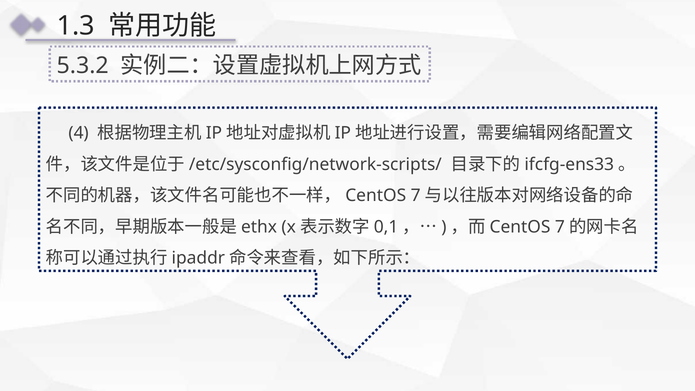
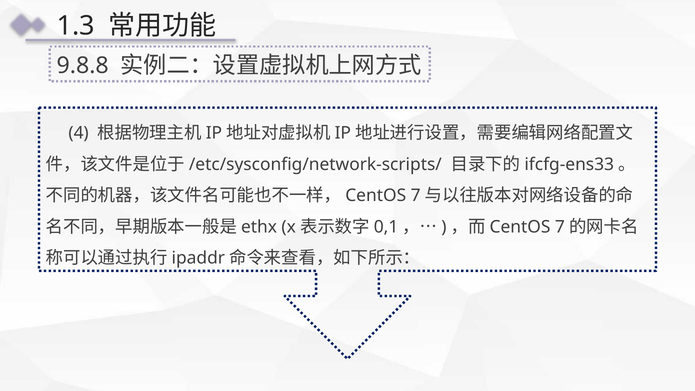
5.3.2: 5.3.2 -> 9.8.8
